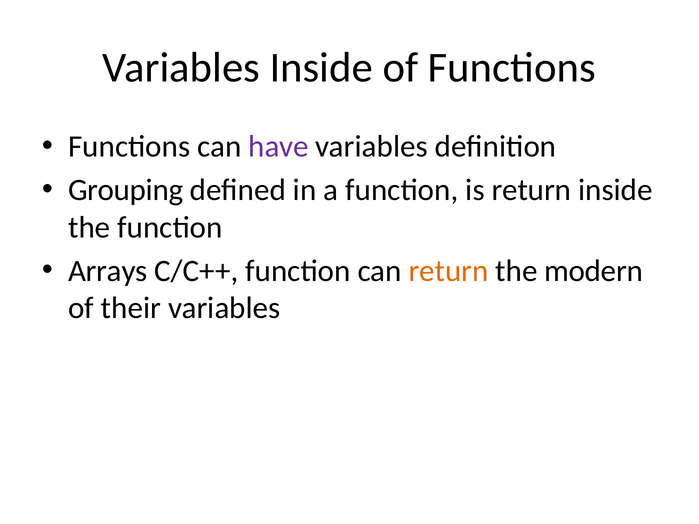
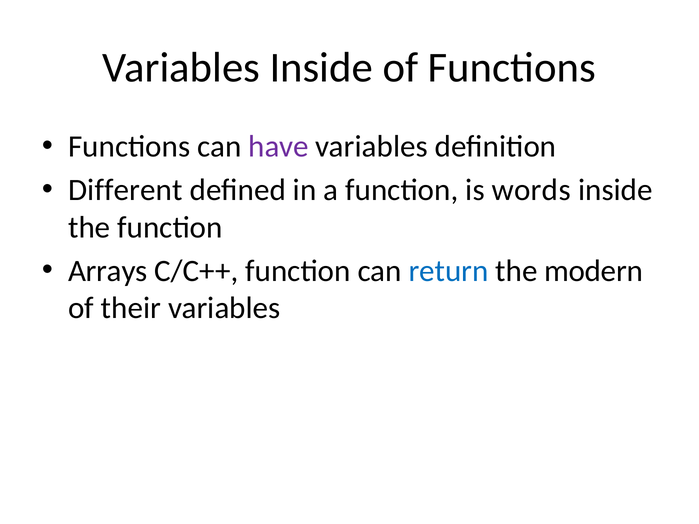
Grouping: Grouping -> Different
is return: return -> words
return at (449, 271) colour: orange -> blue
